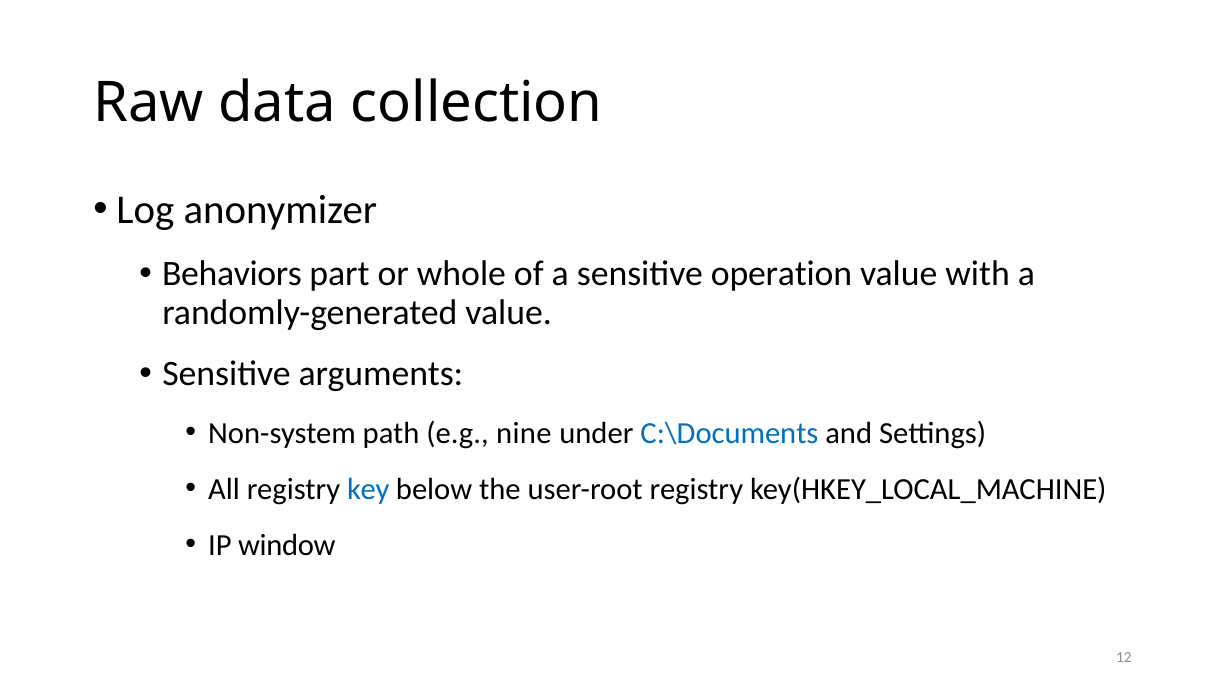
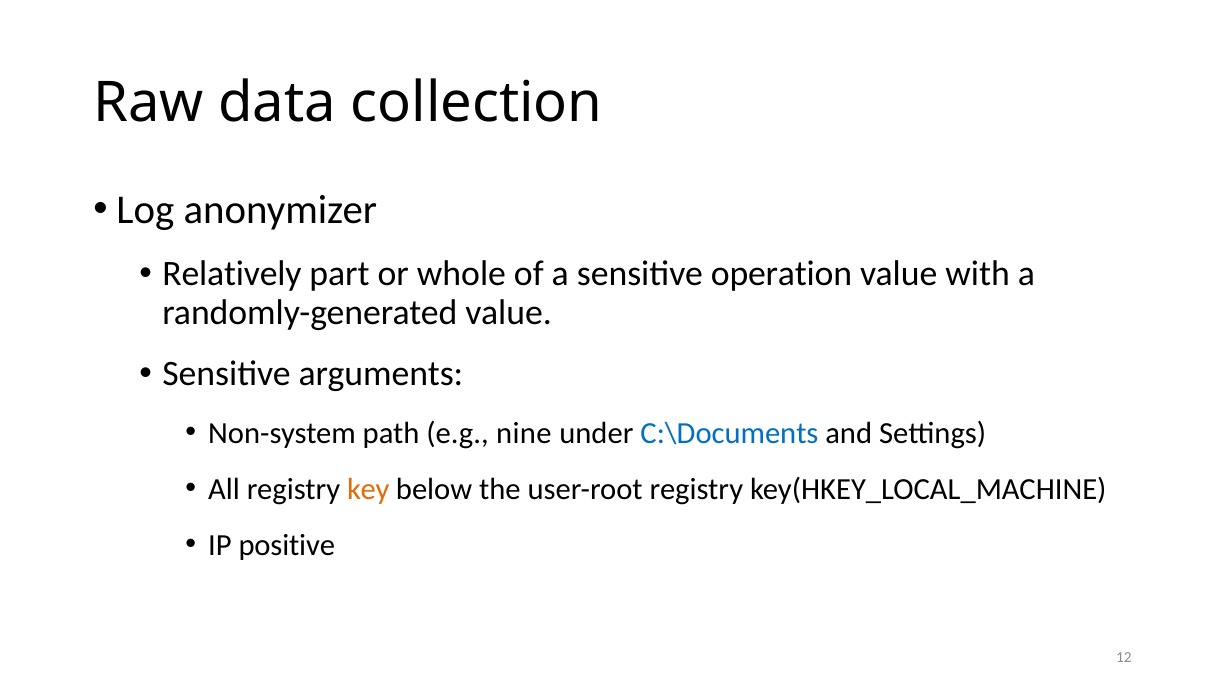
Behaviors: Behaviors -> Relatively
key colour: blue -> orange
window: window -> positive
